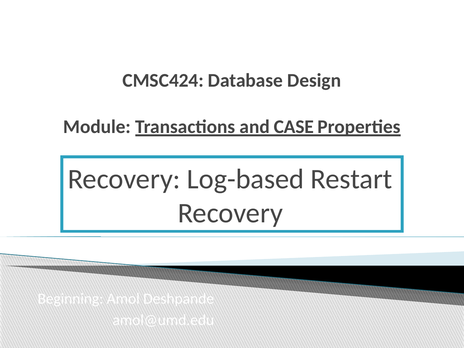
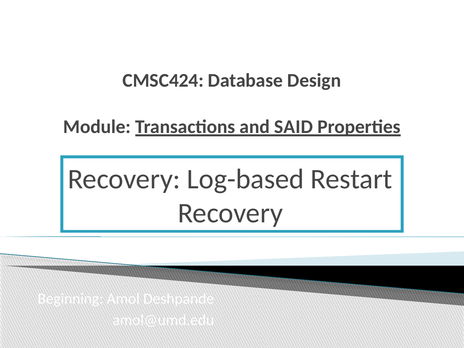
CASE: CASE -> SAID
